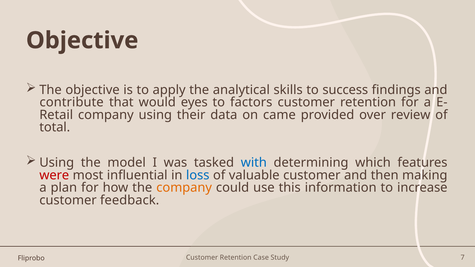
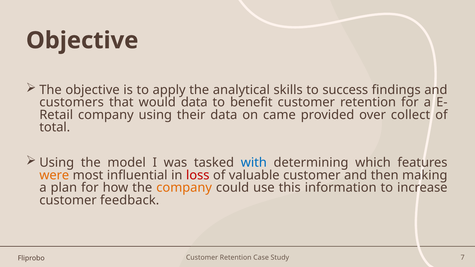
contribute: contribute -> customers
would eyes: eyes -> data
factors: factors -> benefit
review: review -> collect
were colour: red -> orange
loss colour: blue -> red
